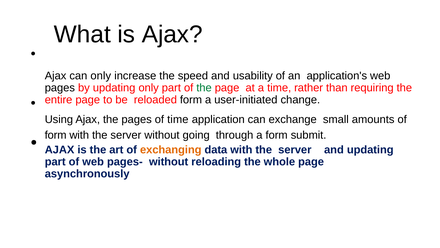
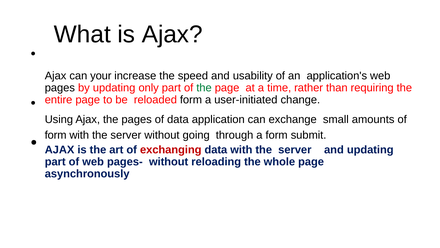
can only: only -> your
of time: time -> data
exchanging colour: orange -> red
